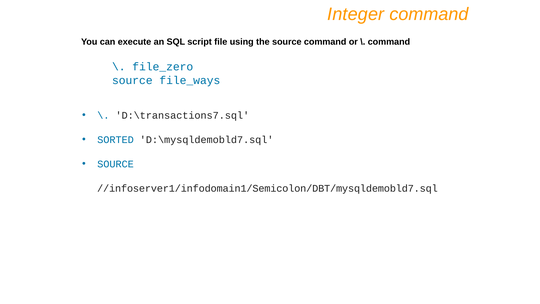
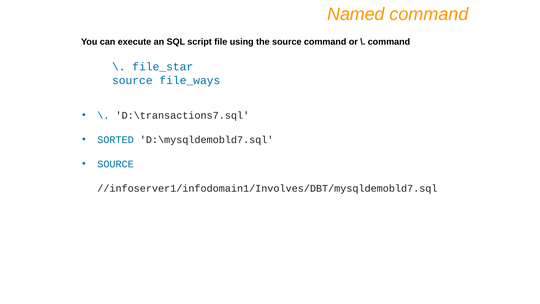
Integer: Integer -> Named
file_zero: file_zero -> file_star
//infoserver1/infodomain1/Semicolon/DBT/mysqldemobld7.sql: //infoserver1/infodomain1/Semicolon/DBT/mysqldemobld7.sql -> //infoserver1/infodomain1/Involves/DBT/mysqldemobld7.sql
